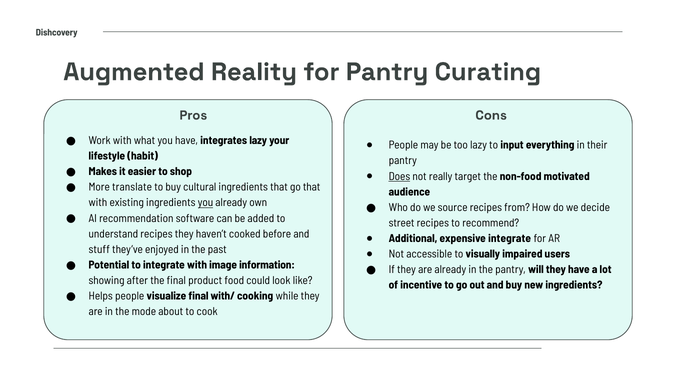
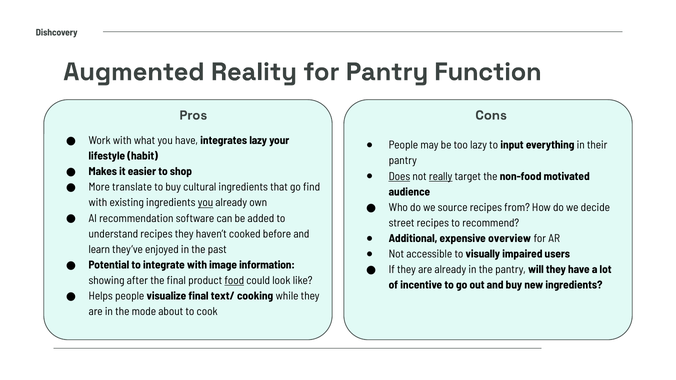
Curating: Curating -> Function
really underline: none -> present
go that: that -> find
expensive integrate: integrate -> overview
stuff: stuff -> learn
food underline: none -> present
with/: with/ -> text/
